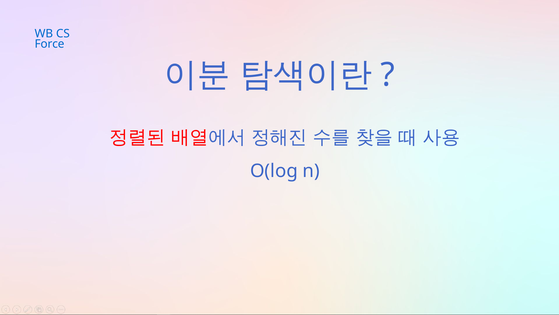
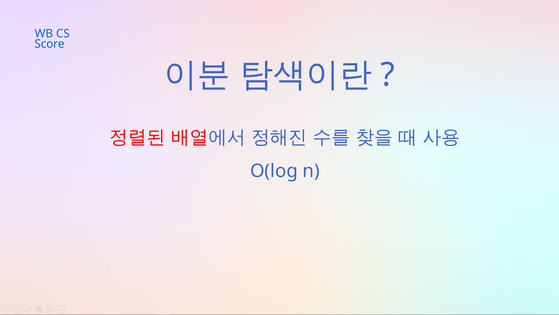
Force: Force -> Score
